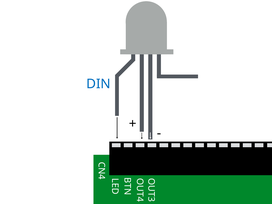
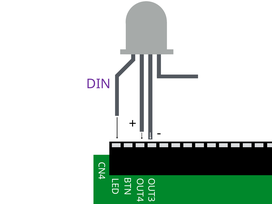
DIN colour: blue -> purple
